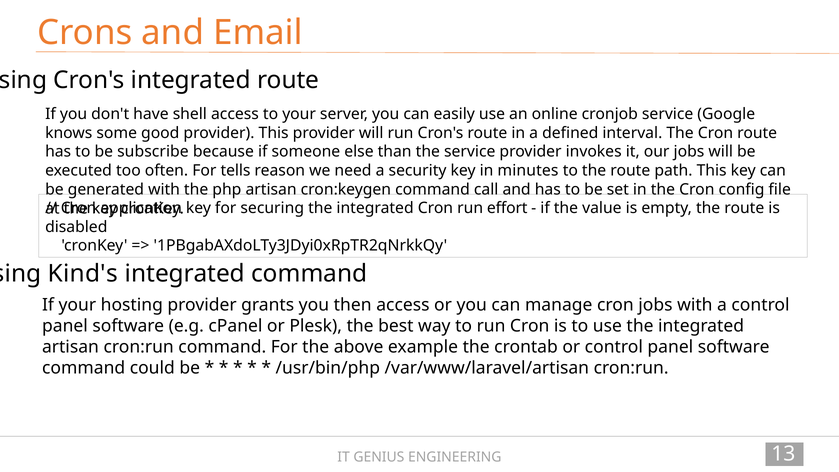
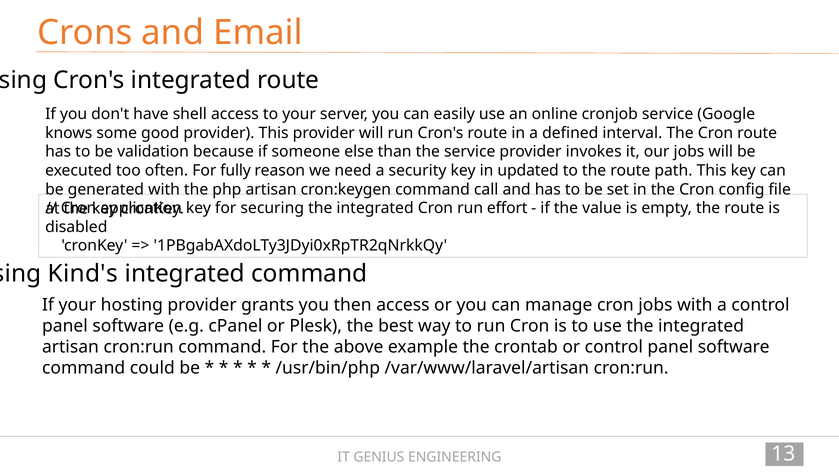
subscribe: subscribe -> validation
tells: tells -> fully
minutes: minutes -> updated
